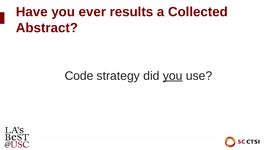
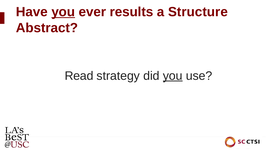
you at (63, 12) underline: none -> present
Collected: Collected -> Structure
Code: Code -> Read
